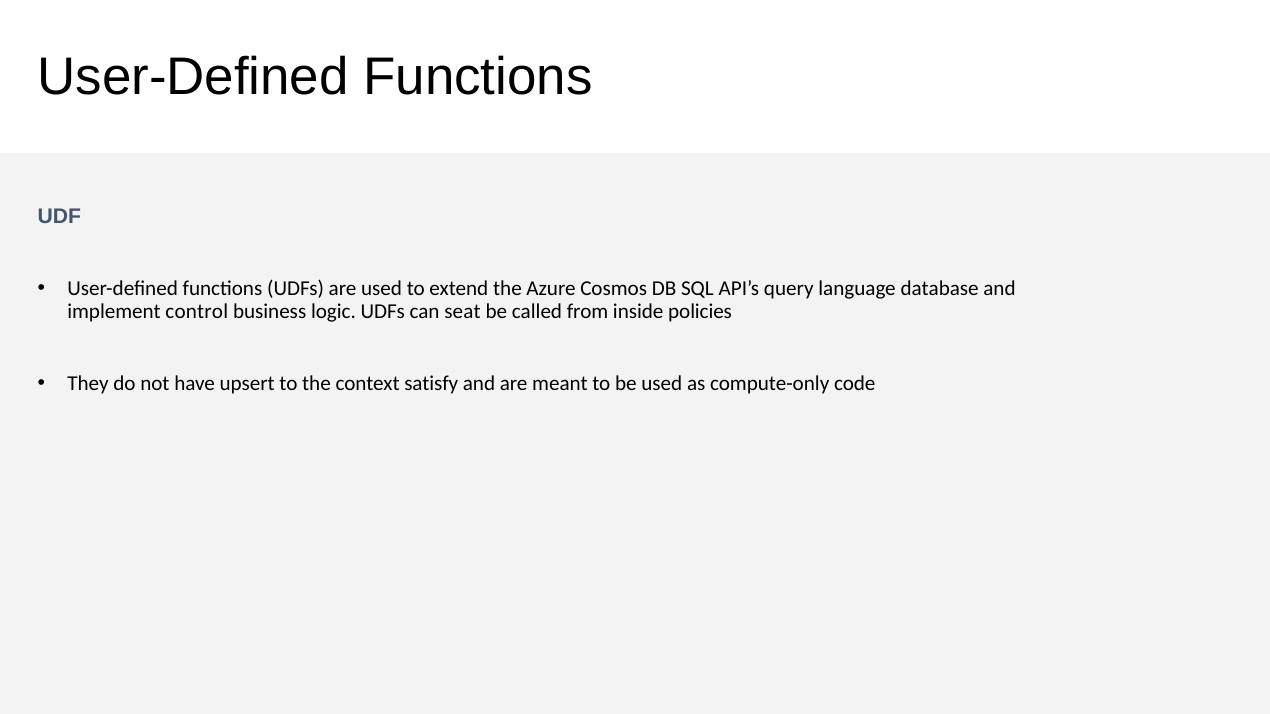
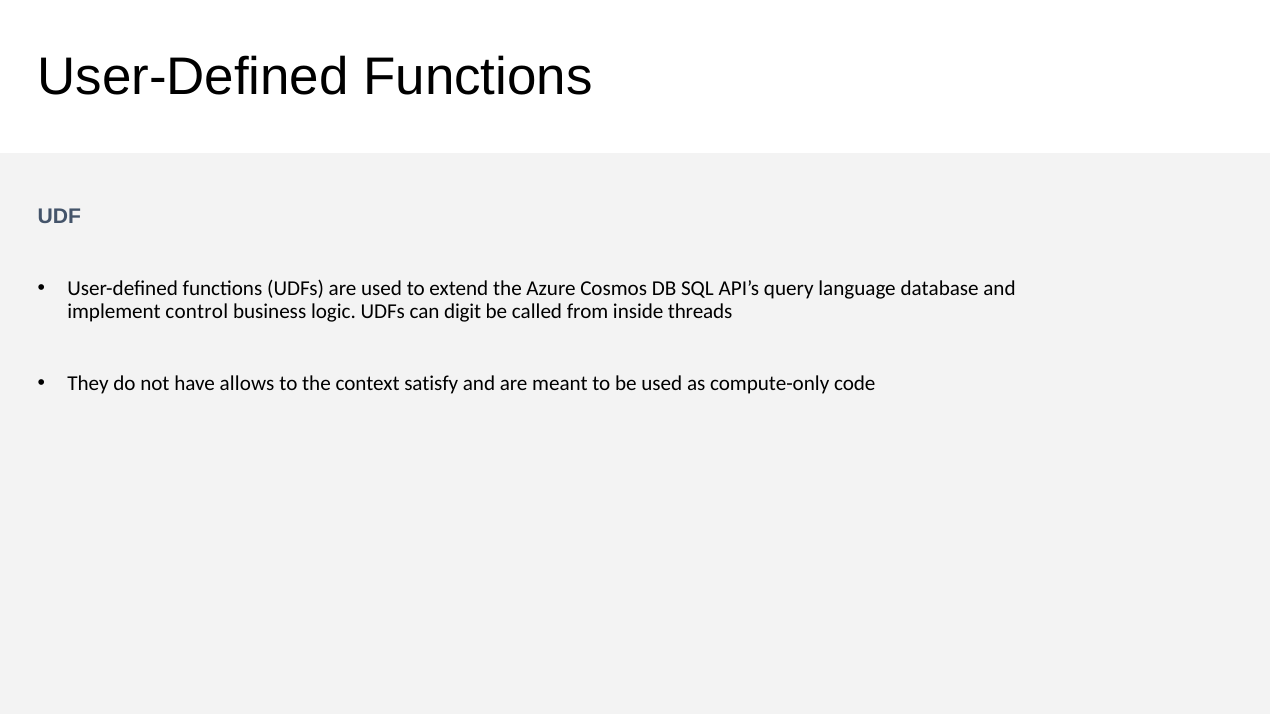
seat: seat -> digit
policies: policies -> threads
upsert: upsert -> allows
